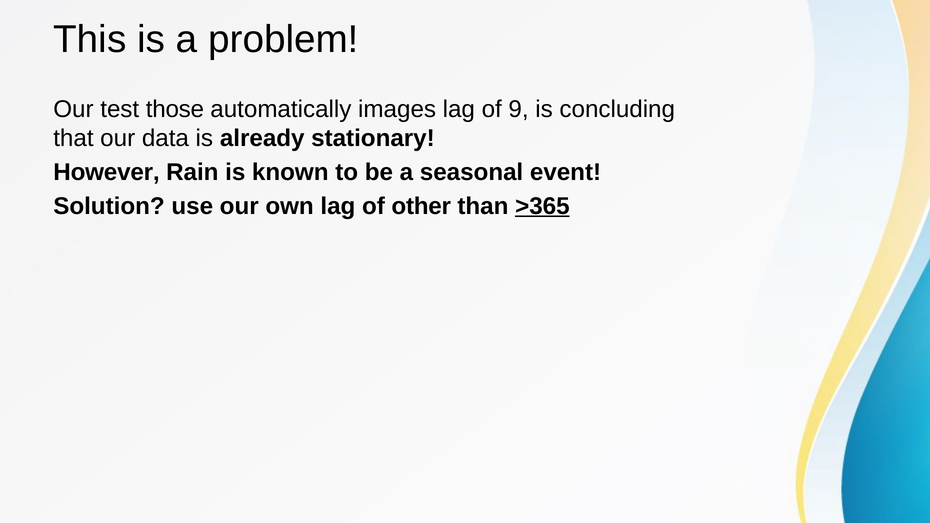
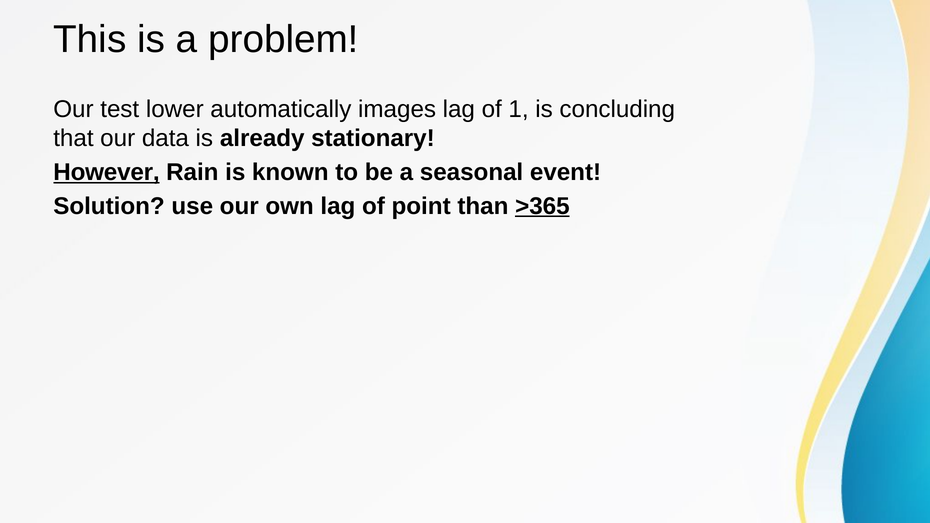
those: those -> lower
9: 9 -> 1
However underline: none -> present
other: other -> point
